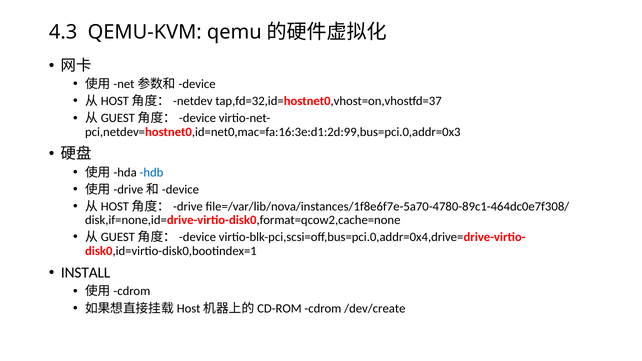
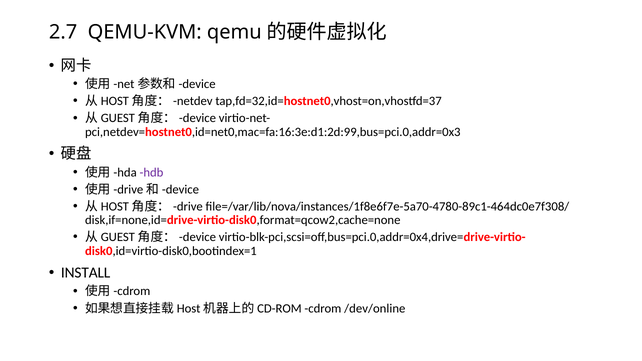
4.3: 4.3 -> 2.7
hdb colour: blue -> purple
/dev/create: /dev/create -> /dev/online
